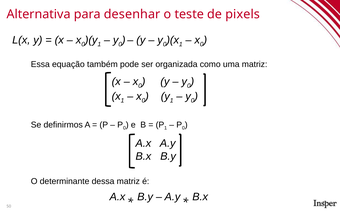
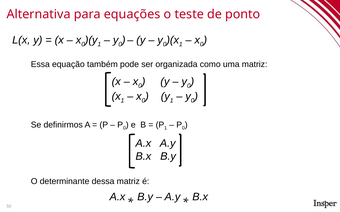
desenhar: desenhar -> equações
pixels: pixels -> ponto
